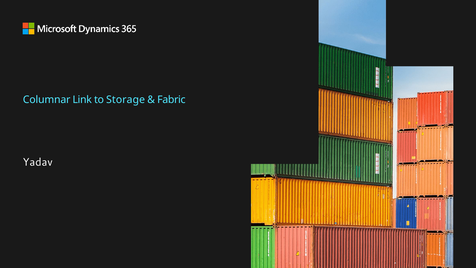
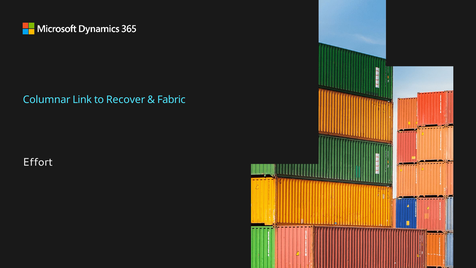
Storage: Storage -> Recover
Yadav: Yadav -> Effort
